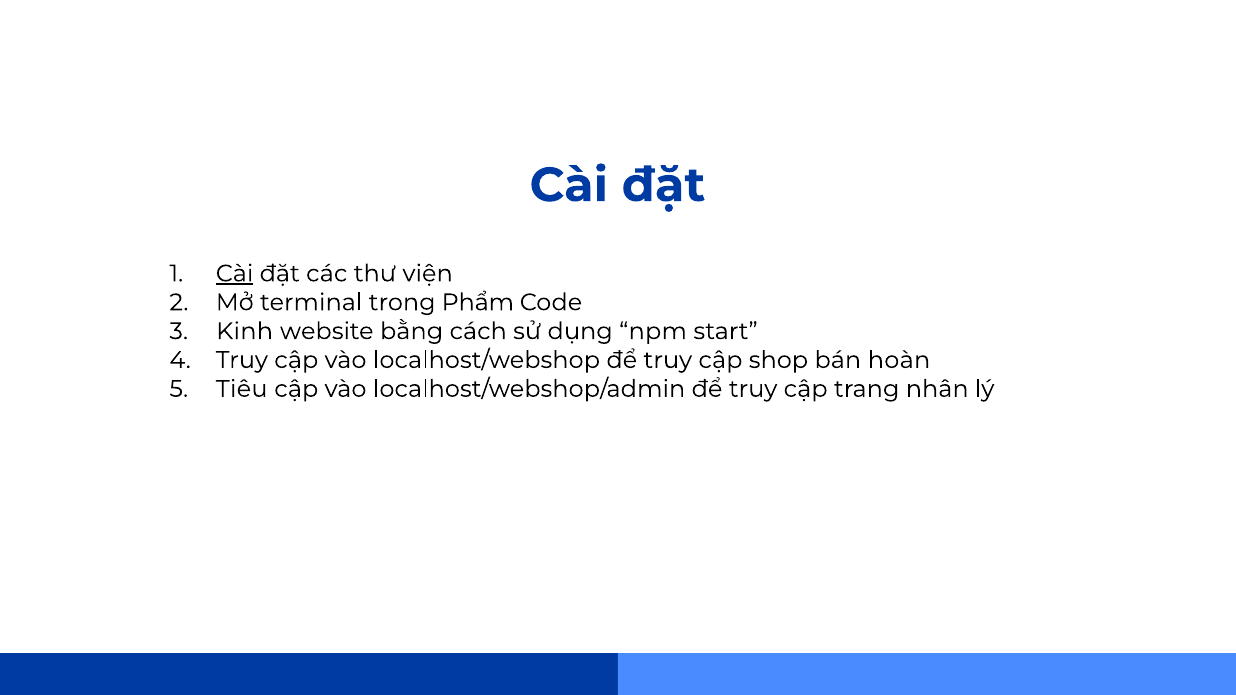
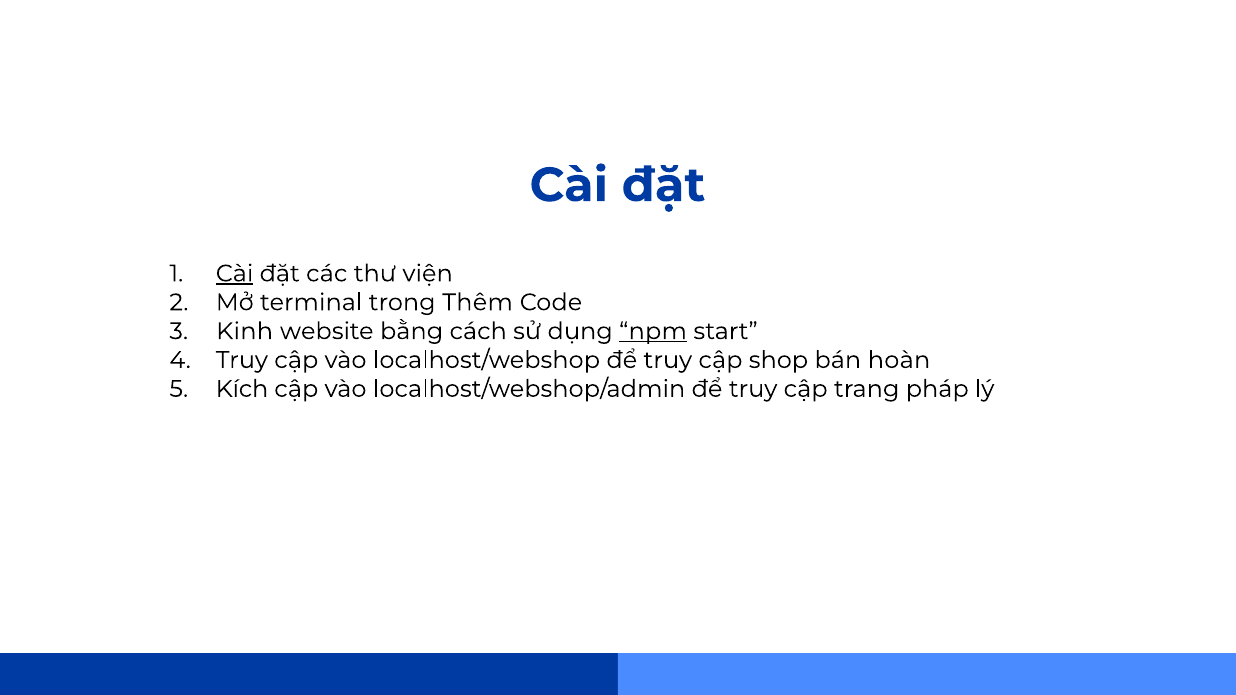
Phẩm: Phẩm -> Thêm
npm underline: none -> present
Tiêu: Tiêu -> Kích
nhân: nhân -> pháp
